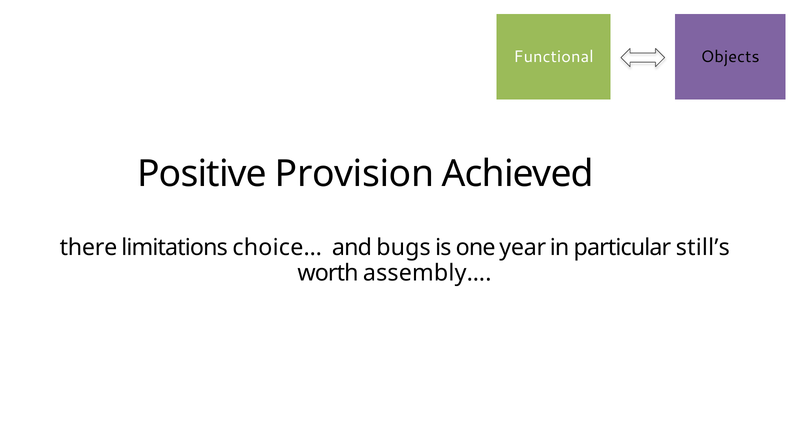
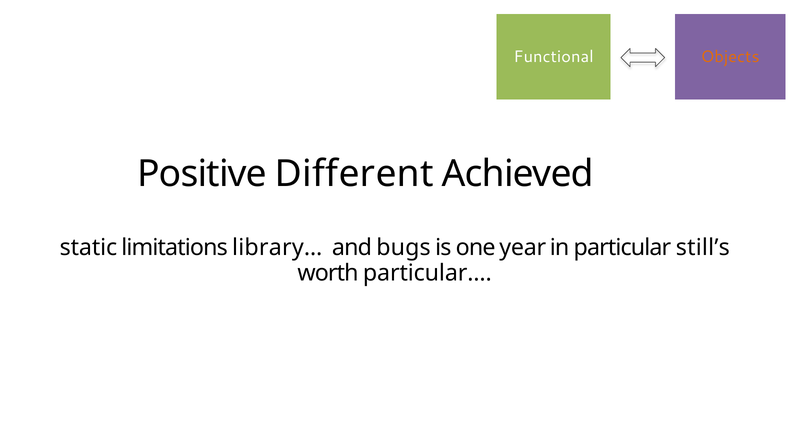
Objects colour: black -> orange
Provision: Provision -> Different
there: there -> static
choice…: choice… -> library…
assembly…: assembly… -> particular…
